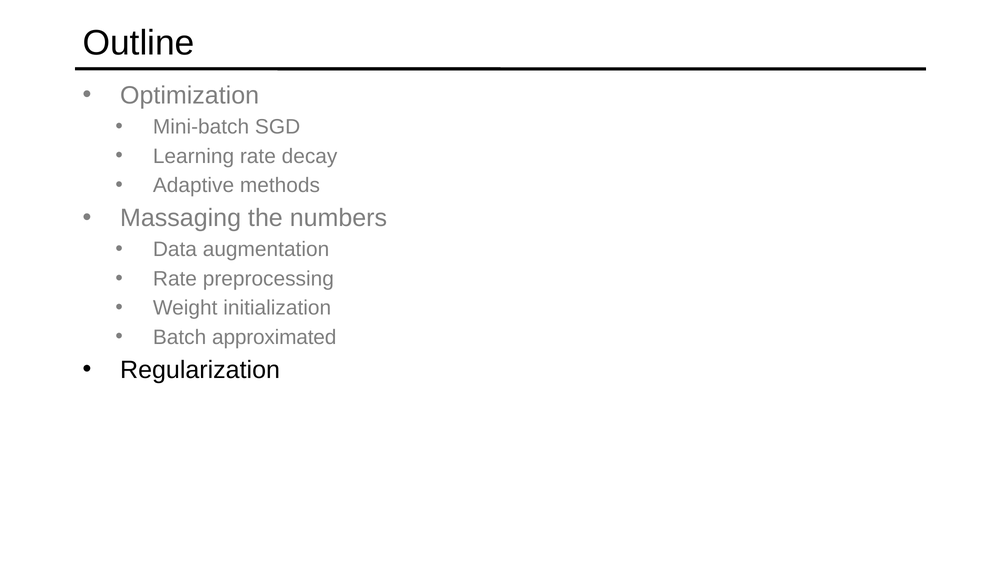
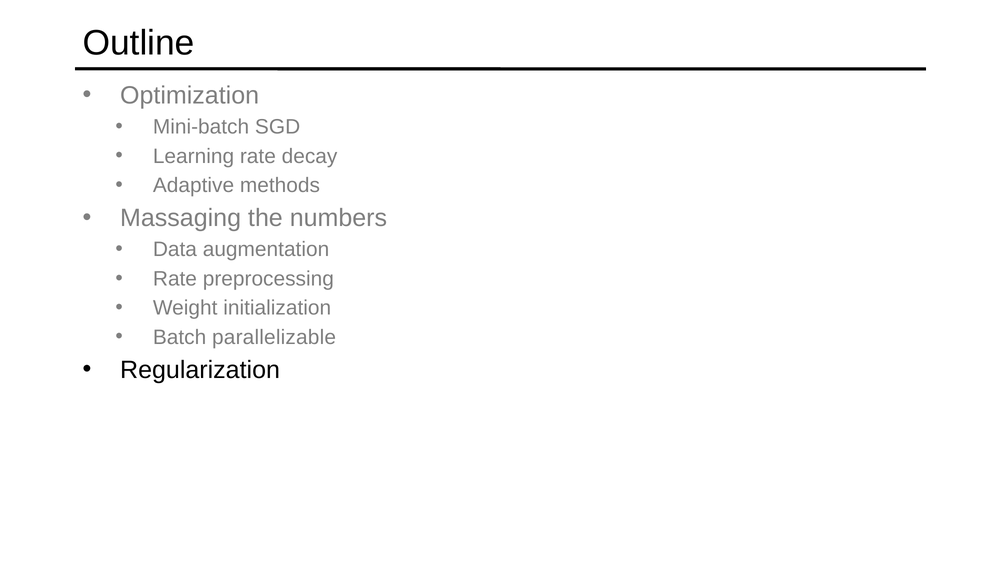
approximated: approximated -> parallelizable
